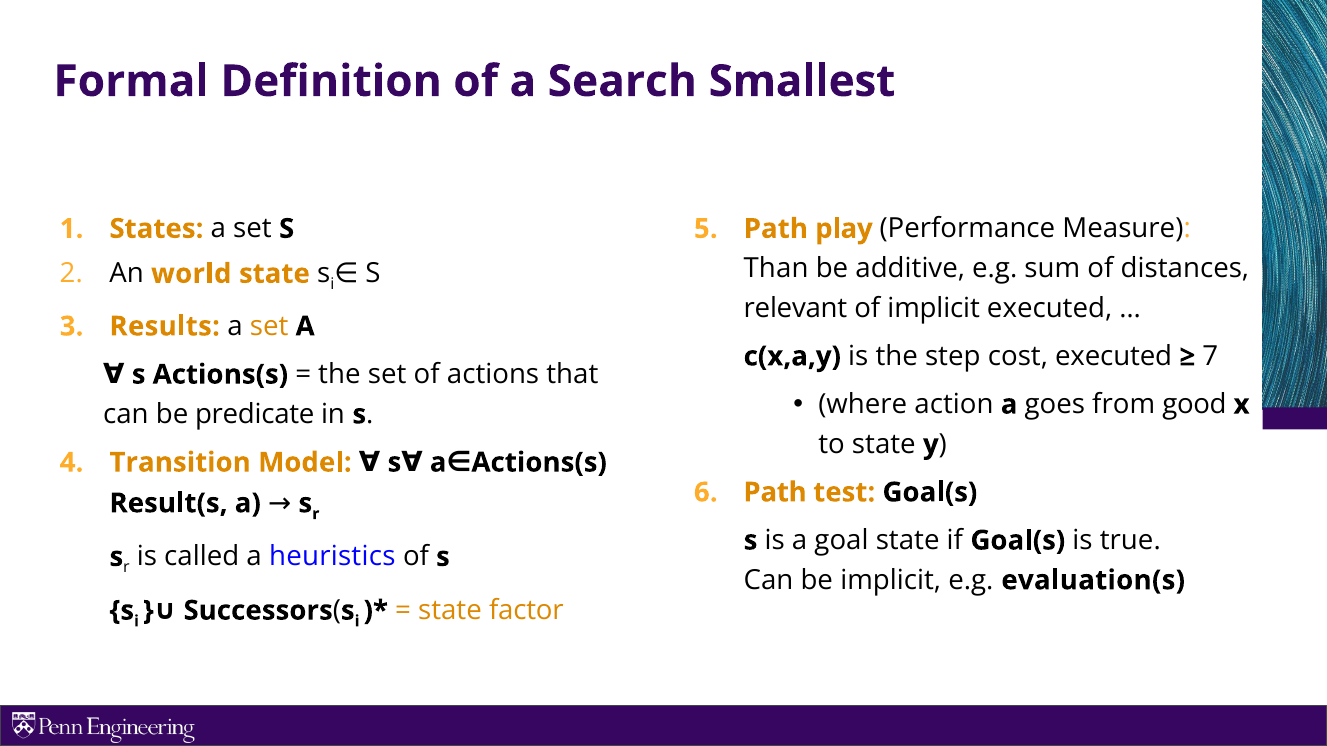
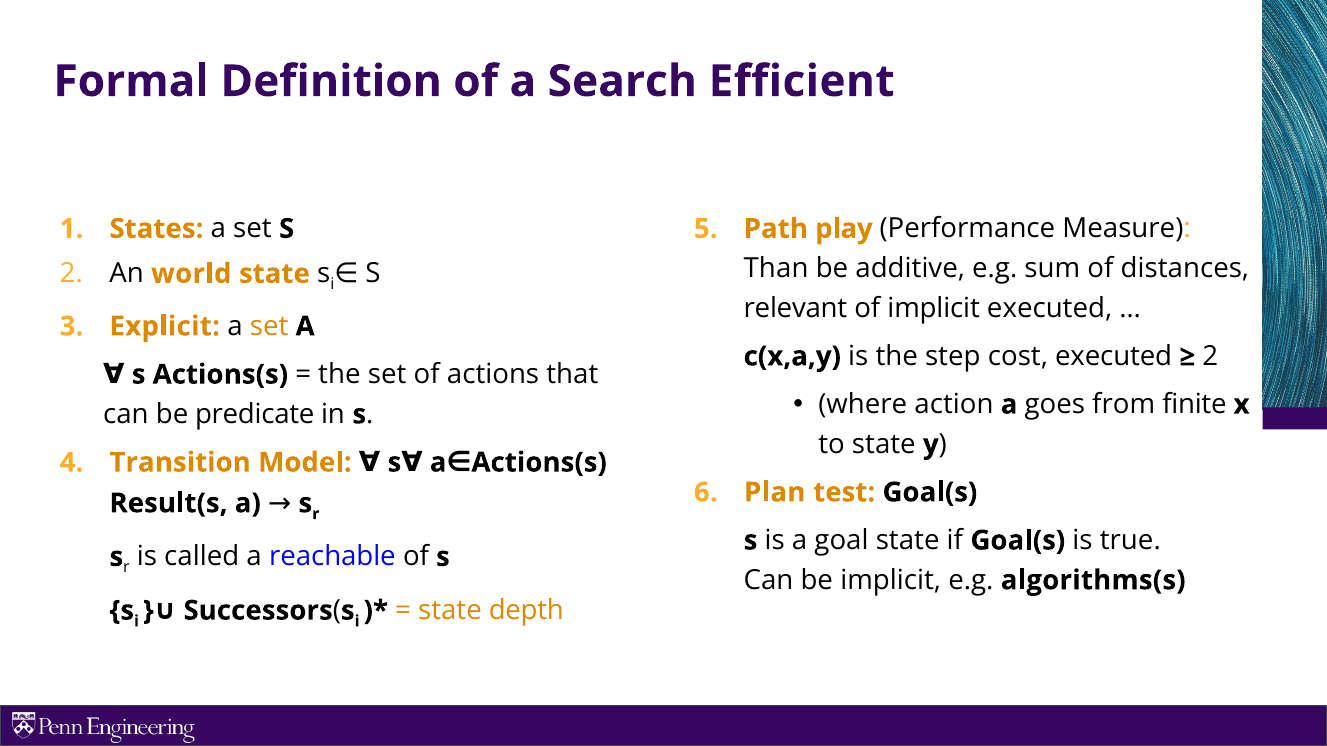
Smallest: Smallest -> Efficient
Results: Results -> Explicit
7 at (1210, 357): 7 -> 2
good: good -> finite
Path at (775, 493): Path -> Plan
heuristics: heuristics -> reachable
evaluation(s: evaluation(s -> algorithms(s
factor: factor -> depth
